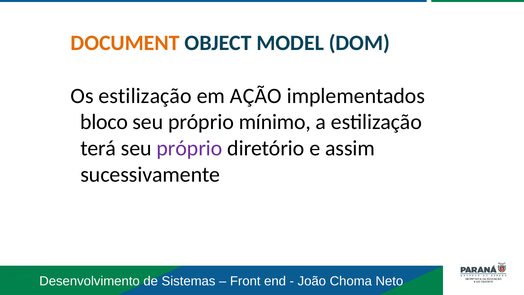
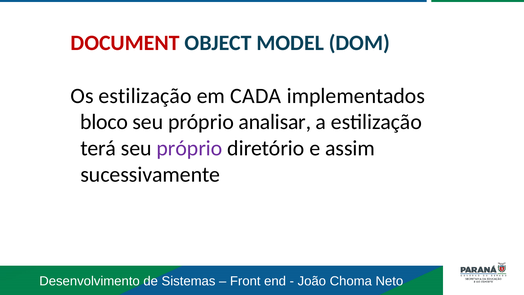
DOCUMENT colour: orange -> red
AÇÃO: AÇÃO -> CADA
mínimo: mínimo -> analisar
